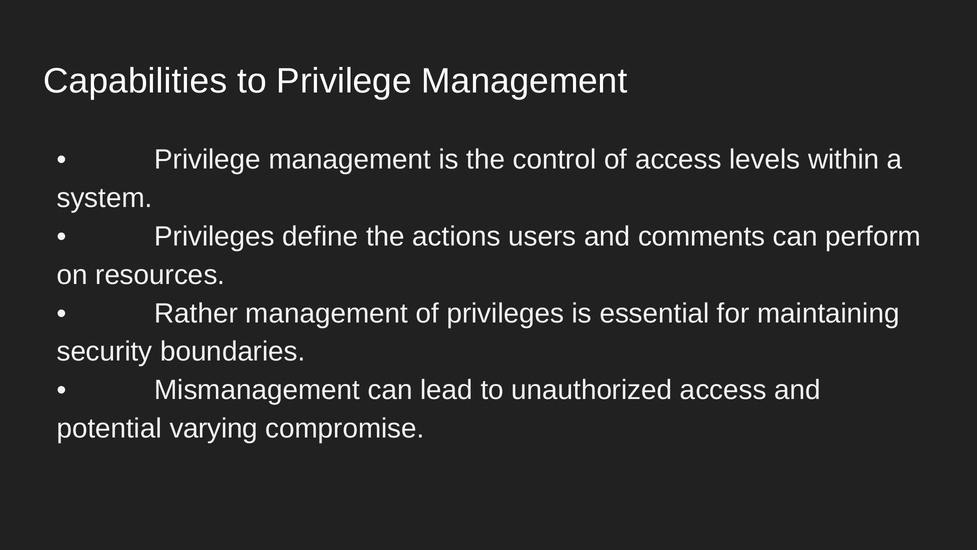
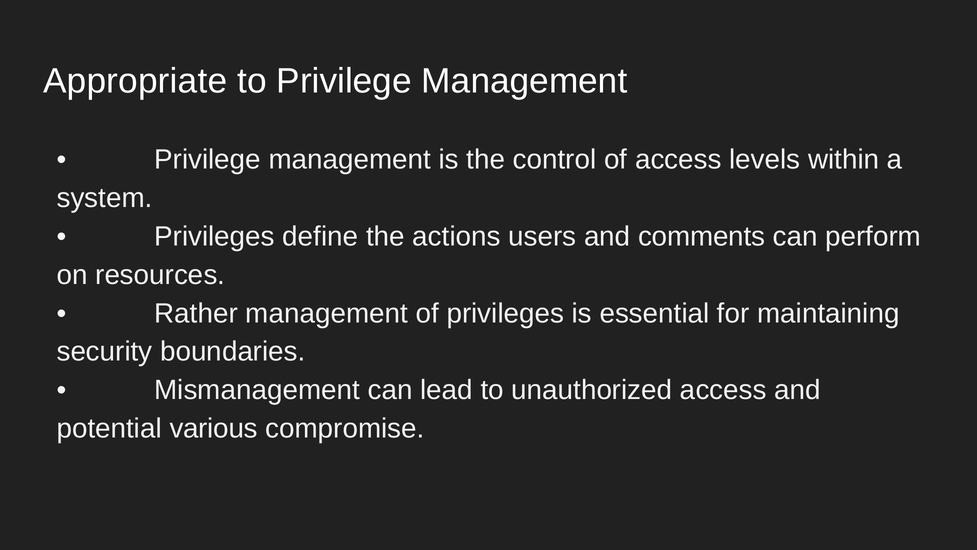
Capabilities: Capabilities -> Appropriate
varying: varying -> various
